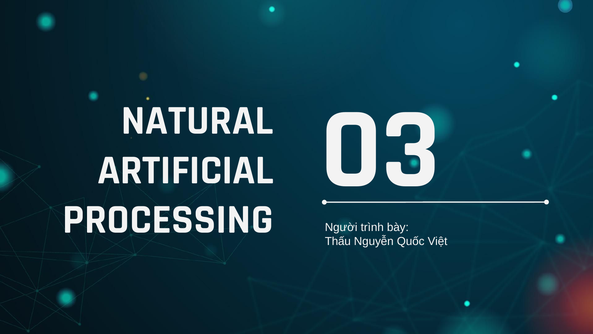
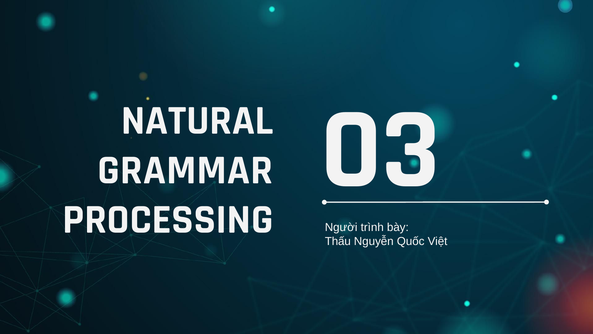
ARTIFICIAL: ARTIFICIAL -> GRAMMAR
